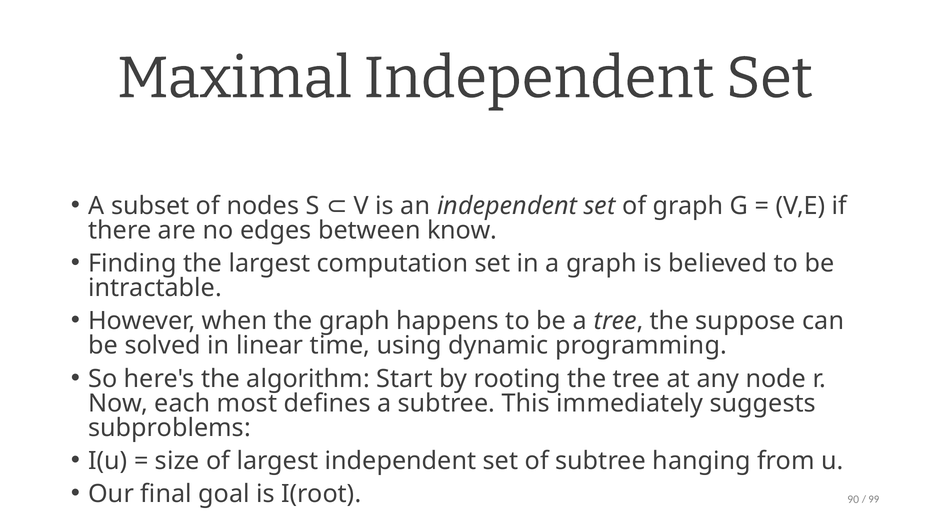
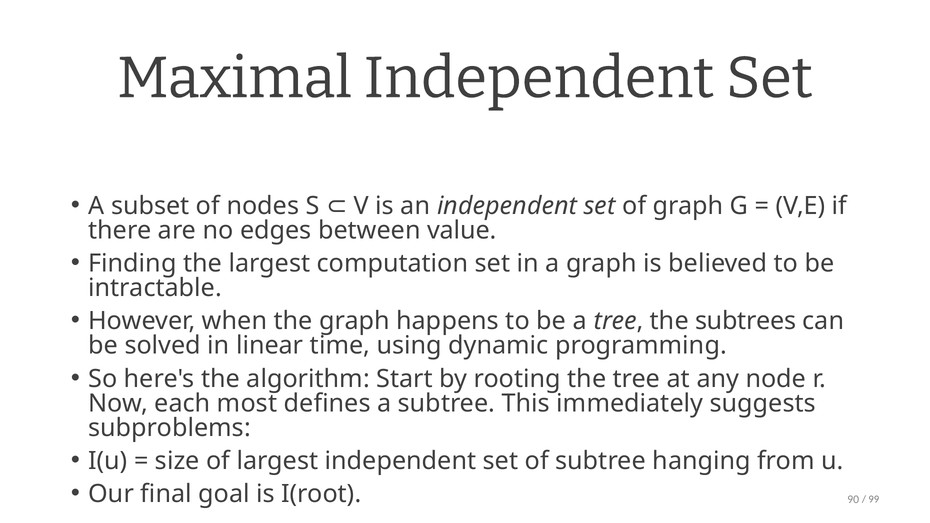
know: know -> value
suppose: suppose -> subtrees
